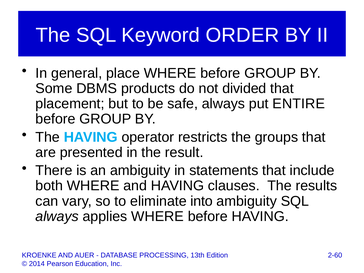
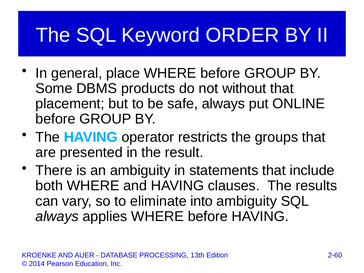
divided: divided -> without
ENTIRE: ENTIRE -> ONLINE
